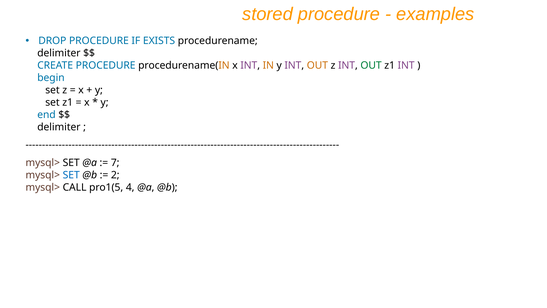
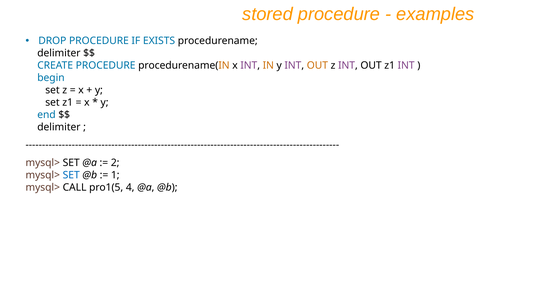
OUT at (371, 65) colour: green -> black
7: 7 -> 2
2: 2 -> 1
